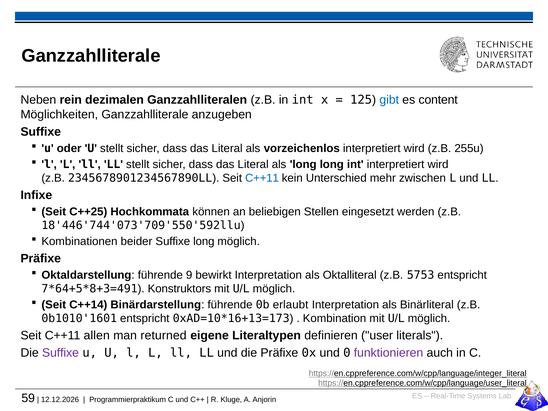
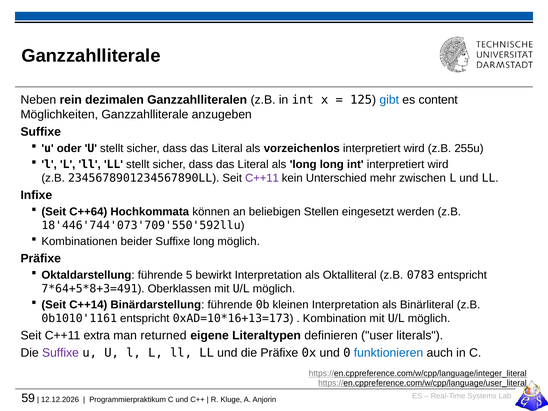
C++11 at (262, 178) colour: blue -> purple
C++25: C++25 -> C++64
9: 9 -> 5
5753: 5753 -> 0783
Konstruktors: Konstruktors -> Oberklassen
erlaubt: erlaubt -> kleinen
0b1010'1601: 0b1010'1601 -> 0b1010'1161
allen: allen -> extra
funktionieren colour: purple -> blue
